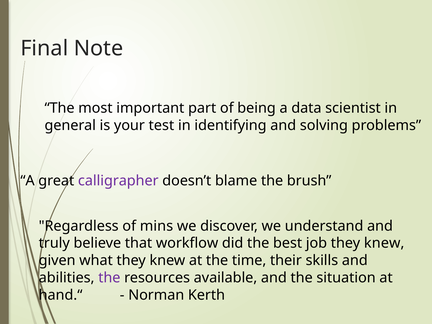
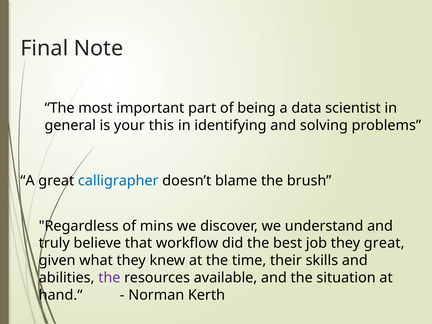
test: test -> this
calligrapher colour: purple -> blue
job they knew: knew -> great
